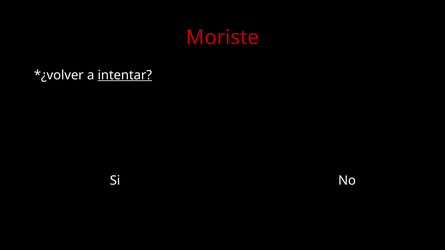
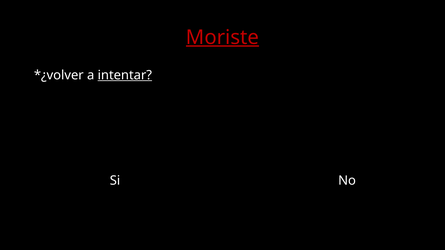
Moriste underline: none -> present
